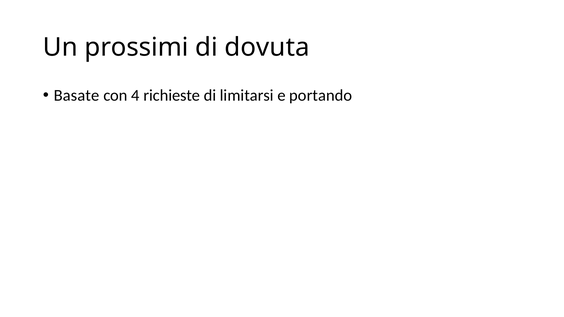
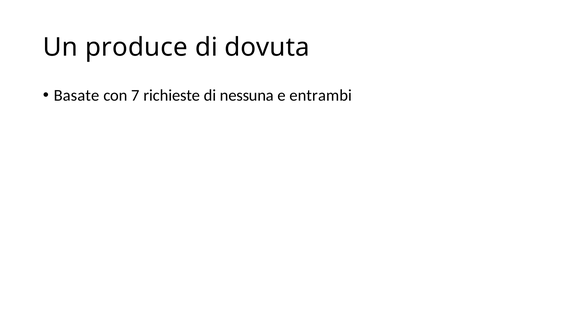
prossimi: prossimi -> produce
4: 4 -> 7
limitarsi: limitarsi -> nessuna
portando: portando -> entrambi
